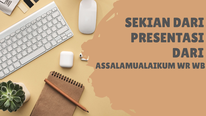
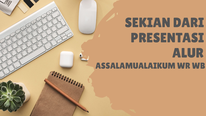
DARI at (188, 53): DARI -> ALUR
